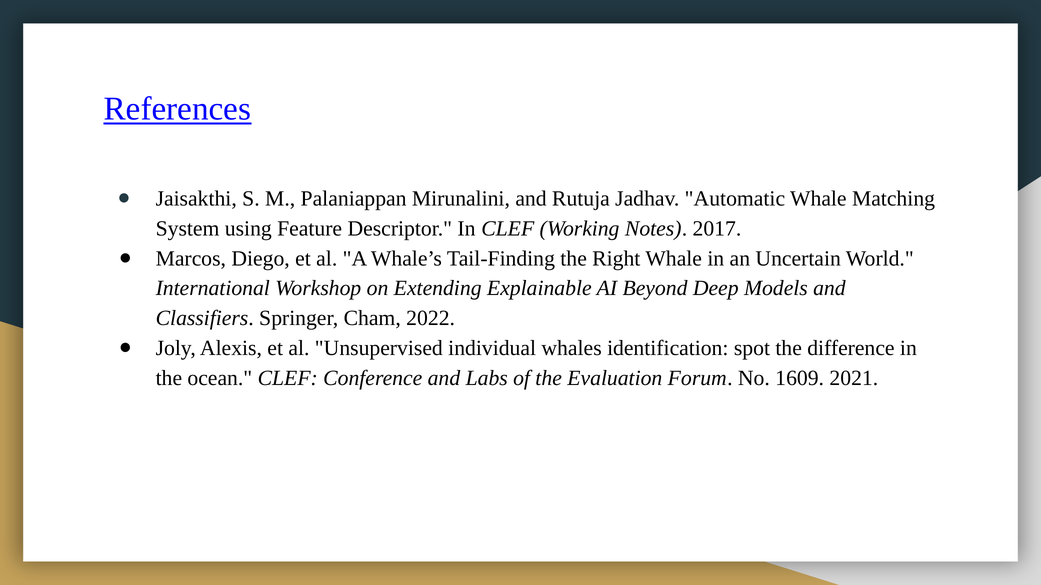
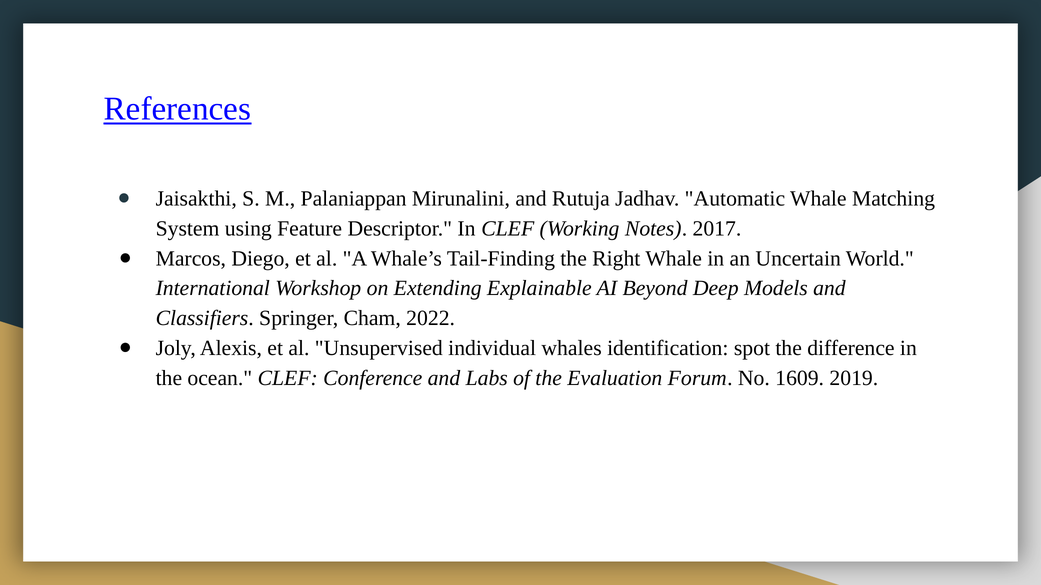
2021: 2021 -> 2019
